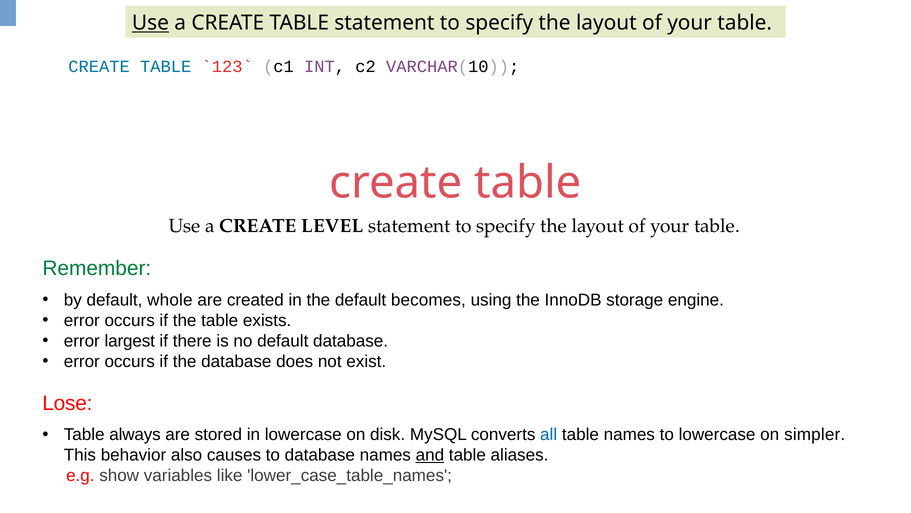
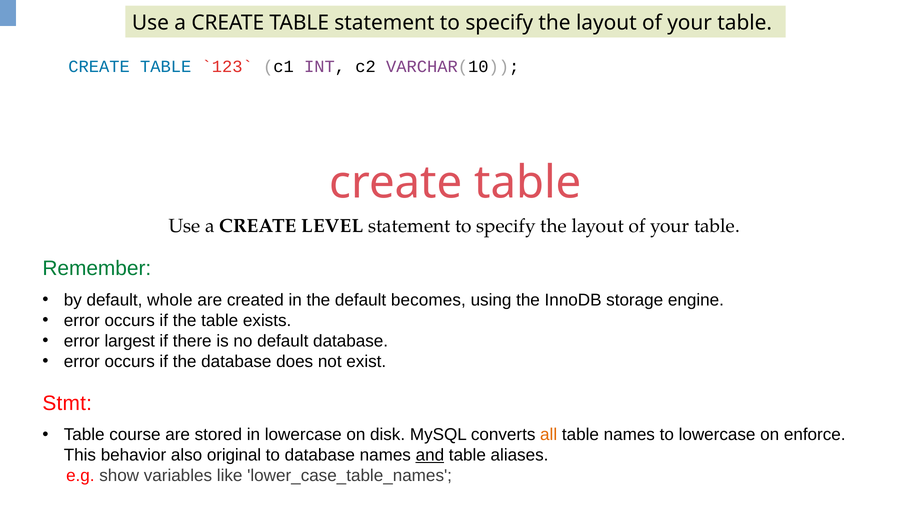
Use at (150, 23) underline: present -> none
Lose: Lose -> Stmt
always: always -> course
all colour: blue -> orange
simpler: simpler -> enforce
causes: causes -> original
